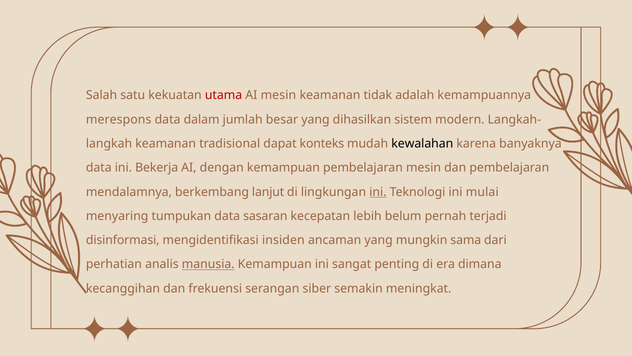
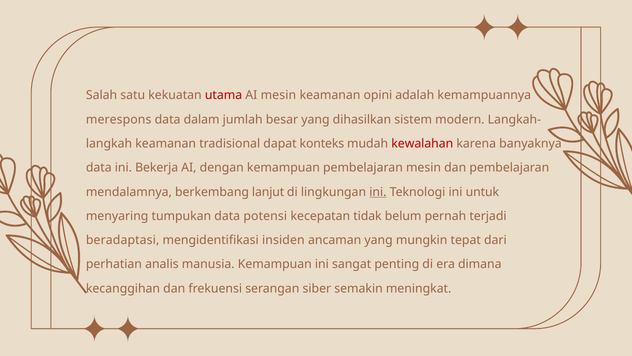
tidak: tidak -> opini
kewalahan colour: black -> red
mulai: mulai -> untuk
sasaran: sasaran -> potensi
lebih: lebih -> tidak
disinformasi: disinformasi -> beradaptasi
sama: sama -> tepat
manusia underline: present -> none
